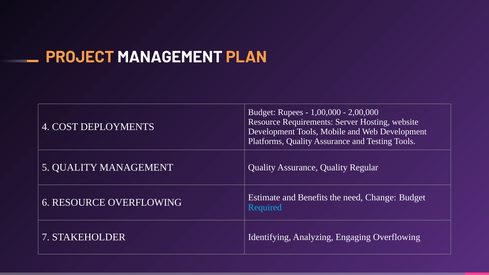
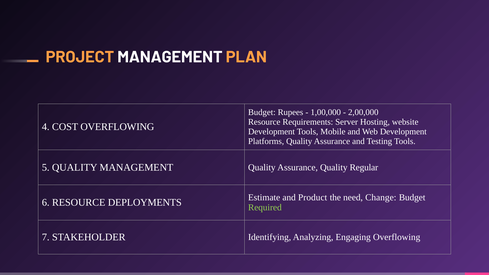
COST DEPLOYMENTS: DEPLOYMENTS -> OVERFLOWING
Benefits: Benefits -> Product
RESOURCE OVERFLOWING: OVERFLOWING -> DEPLOYMENTS
Required colour: light blue -> light green
